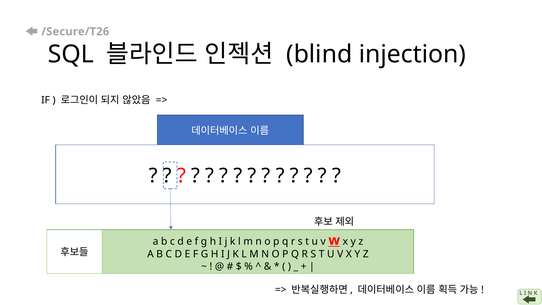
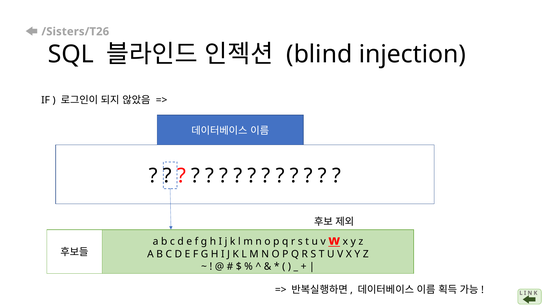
/Secure/T26: /Secure/T26 -> /Sisters/T26
